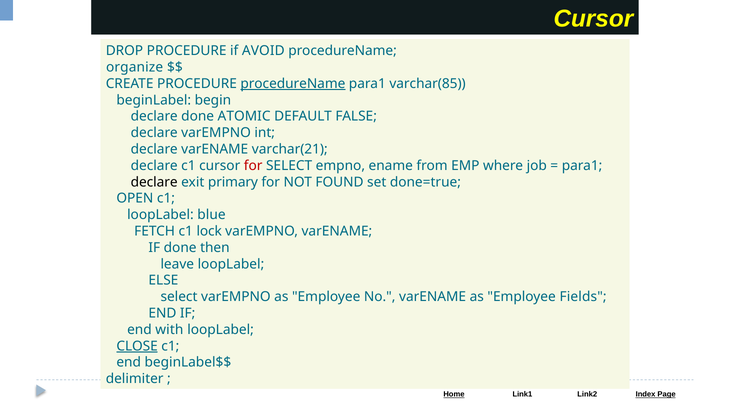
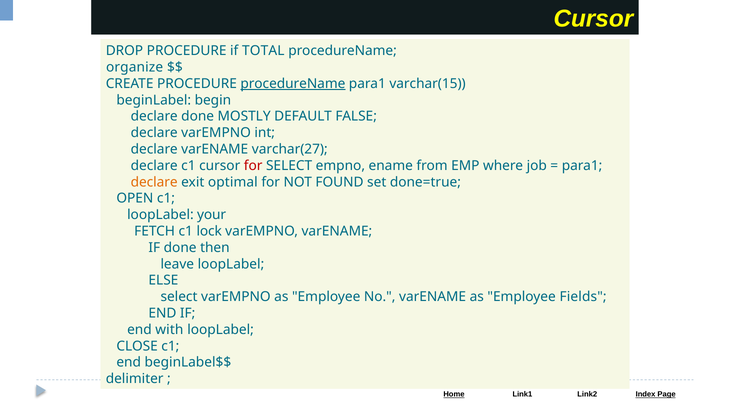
AVOID: AVOID -> TOTAL
varchar(85: varchar(85 -> varchar(15
ATOMIC: ATOMIC -> MOSTLY
varchar(21: varchar(21 -> varchar(27
declare at (154, 182) colour: black -> orange
primary: primary -> optimal
blue: blue -> your
CLOSE underline: present -> none
